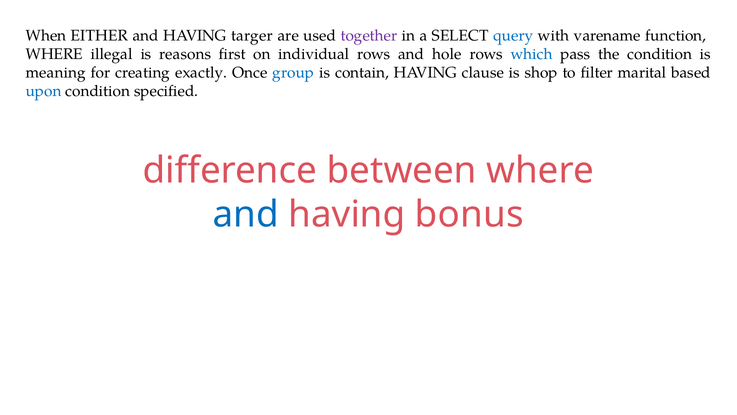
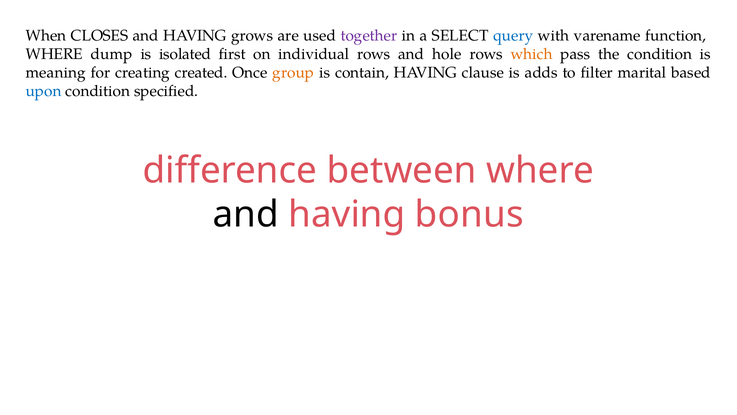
EITHER: EITHER -> CLOSES
targer: targer -> grows
illegal: illegal -> dump
reasons: reasons -> isolated
which colour: blue -> orange
exactly: exactly -> created
group colour: blue -> orange
shop: shop -> adds
and at (246, 214) colour: blue -> black
